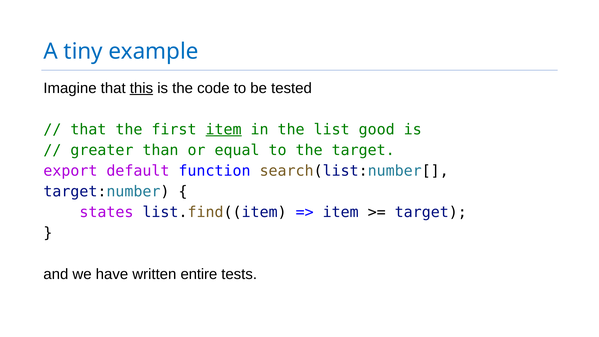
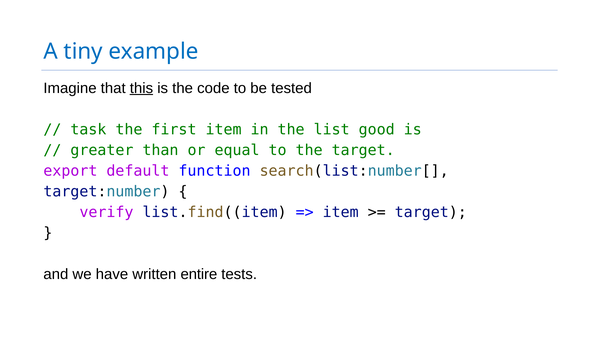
that at (88, 129): that -> task
item at (224, 129) underline: present -> none
states: states -> verify
